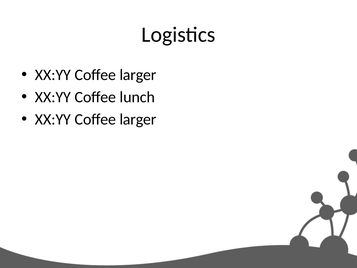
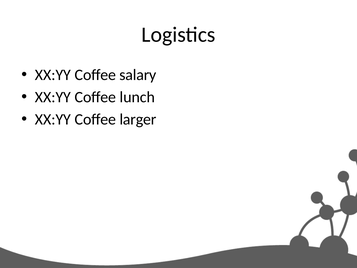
larger at (138, 75): larger -> salary
